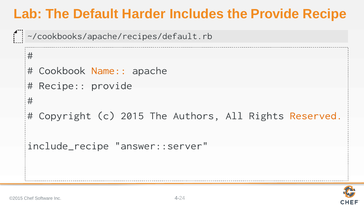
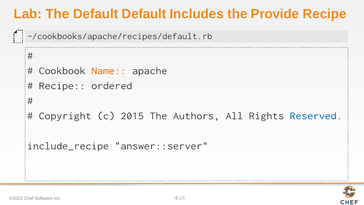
Default Harder: Harder -> Default
Recipe provide: provide -> ordered
Reserved colour: orange -> blue
